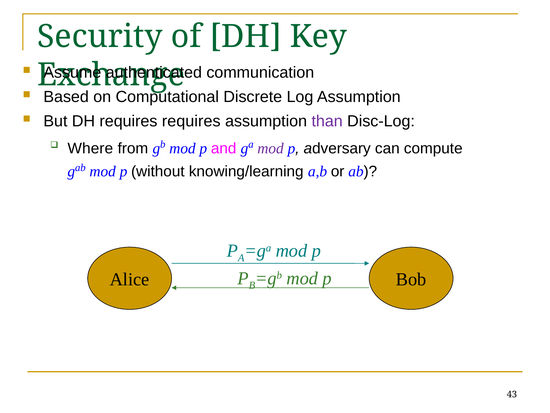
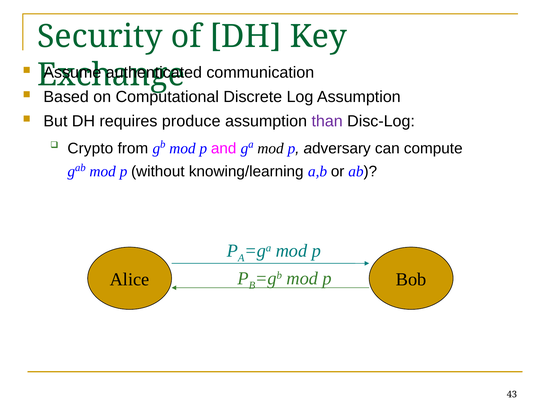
requires requires: requires -> produce
Where: Where -> Crypto
mod at (271, 148) colour: purple -> black
